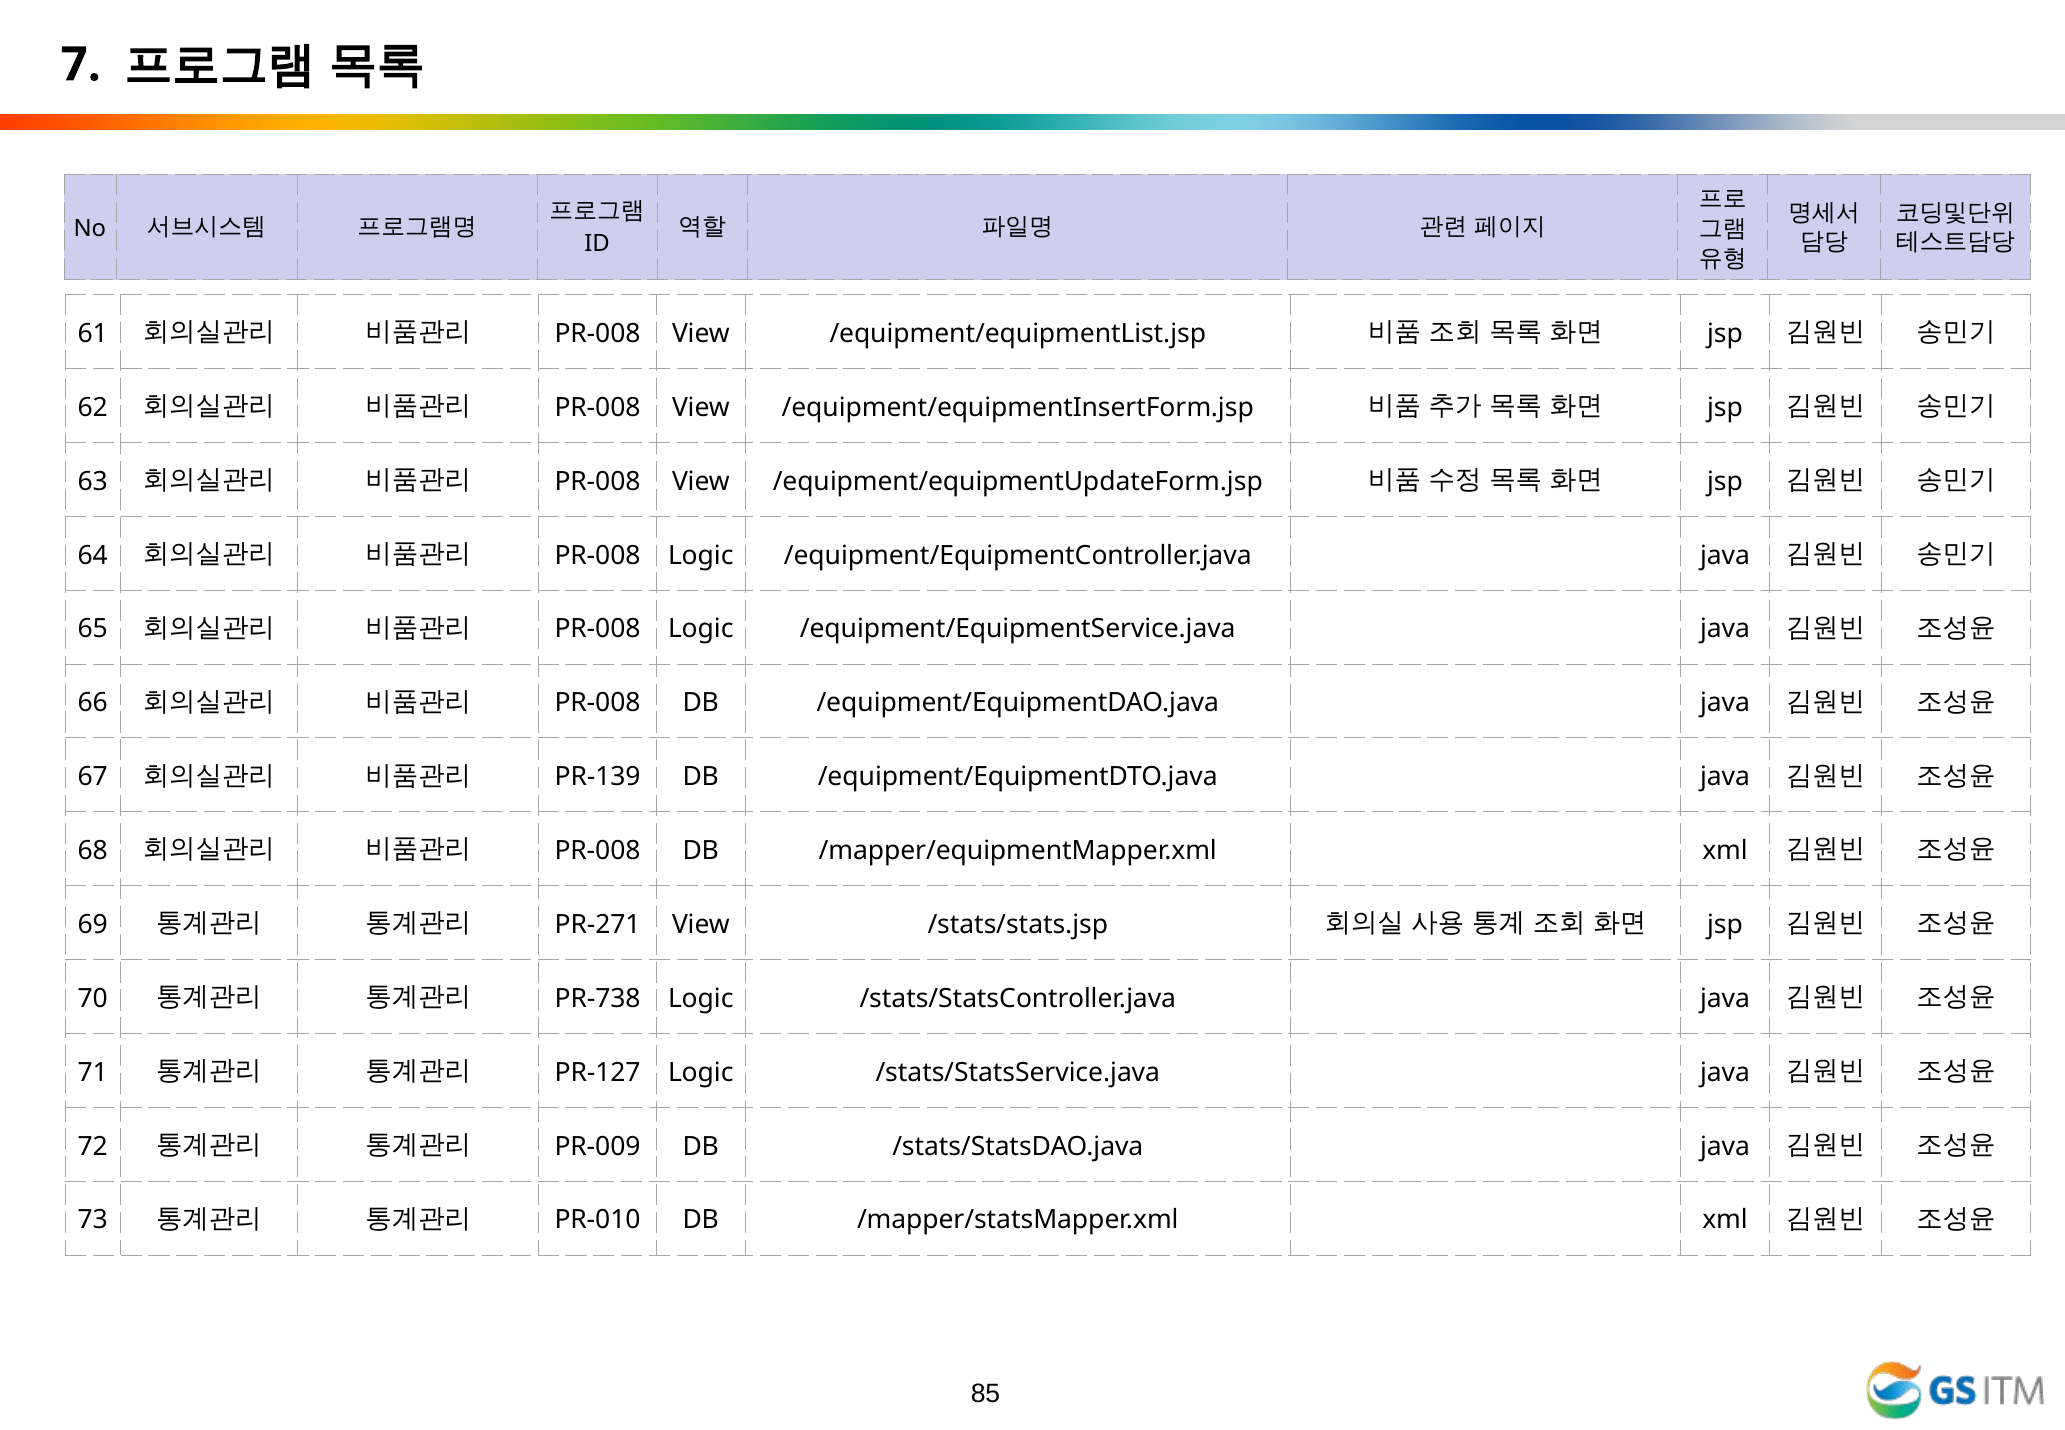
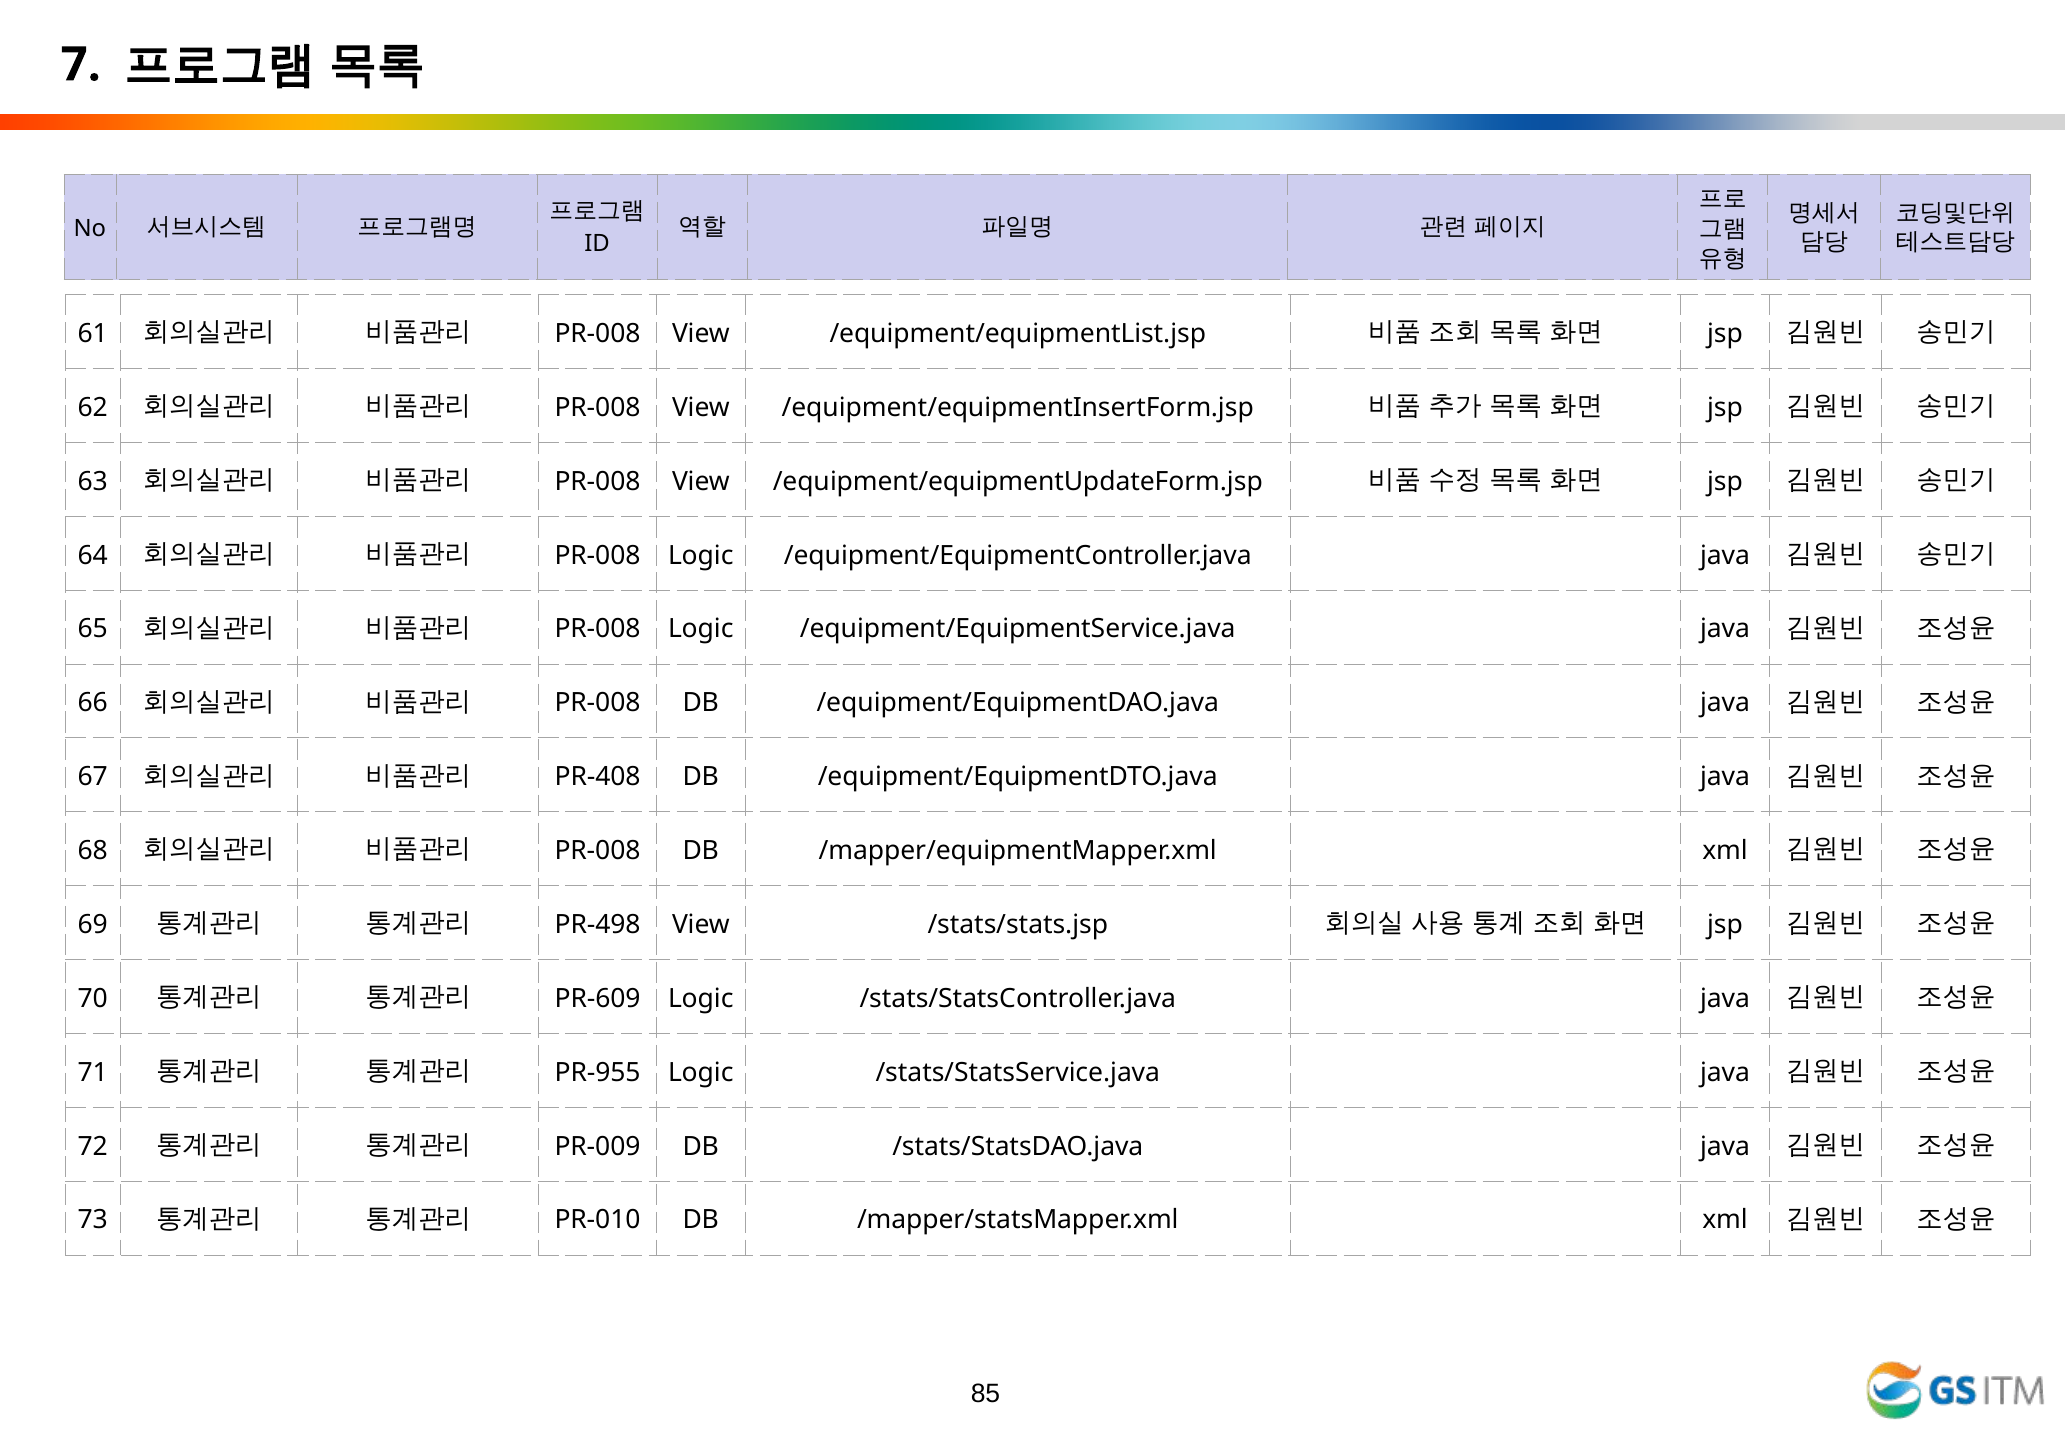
PR-139: PR-139 -> PR-408
PR-271: PR-271 -> PR-498
PR-738: PR-738 -> PR-609
PR-127: PR-127 -> PR-955
